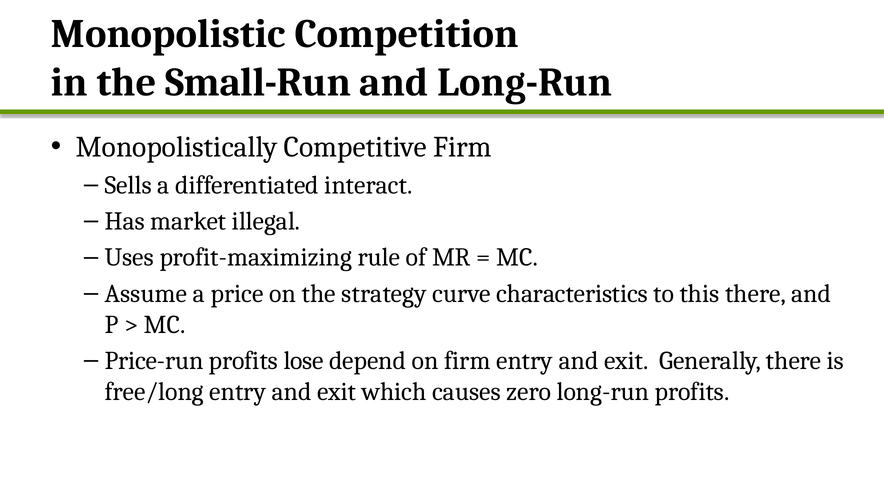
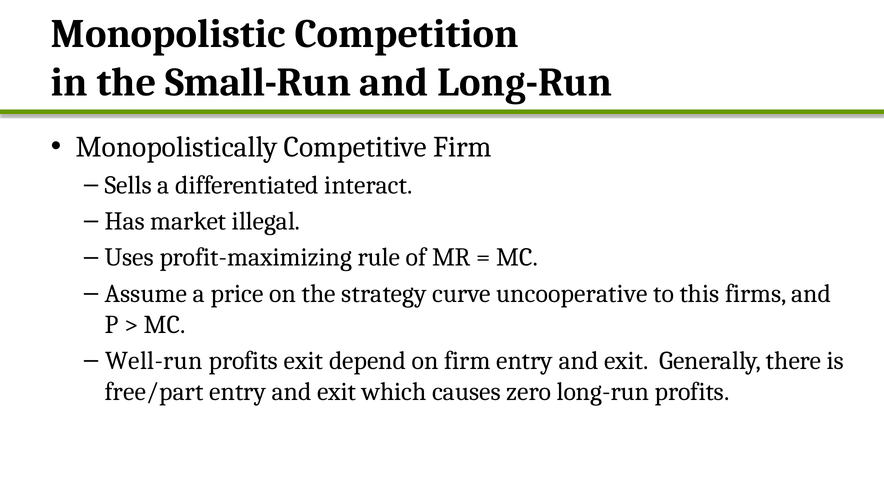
characteristics: characteristics -> uncooperative
this there: there -> firms
Price-run: Price-run -> Well-run
profits lose: lose -> exit
free/long: free/long -> free/part
